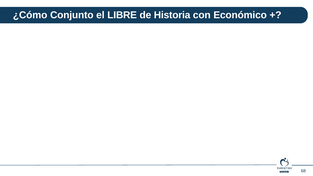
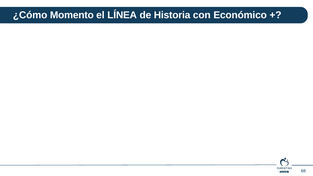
Conjunto: Conjunto -> Momento
LIBRE: LIBRE -> LÍNEA
